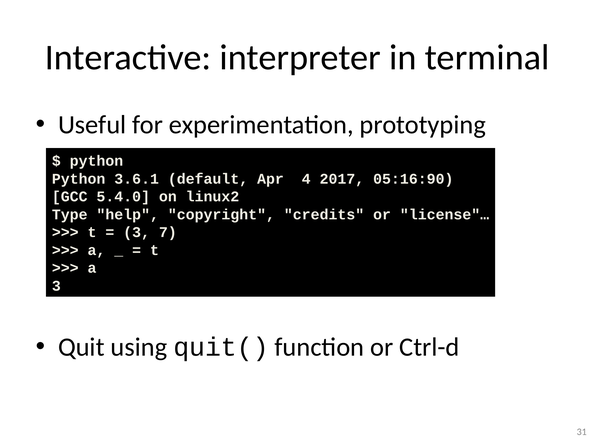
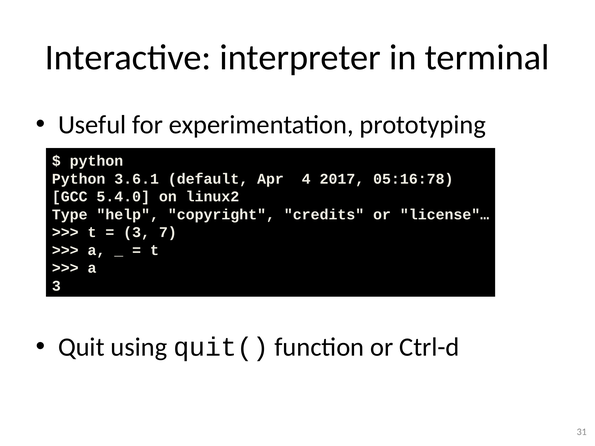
05:16:90: 05:16:90 -> 05:16:78
